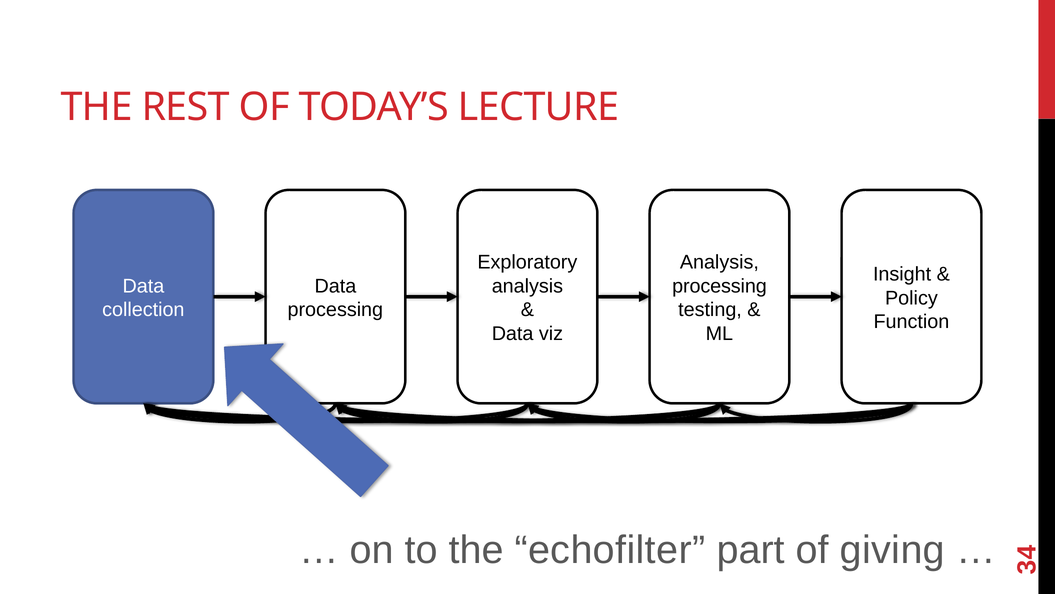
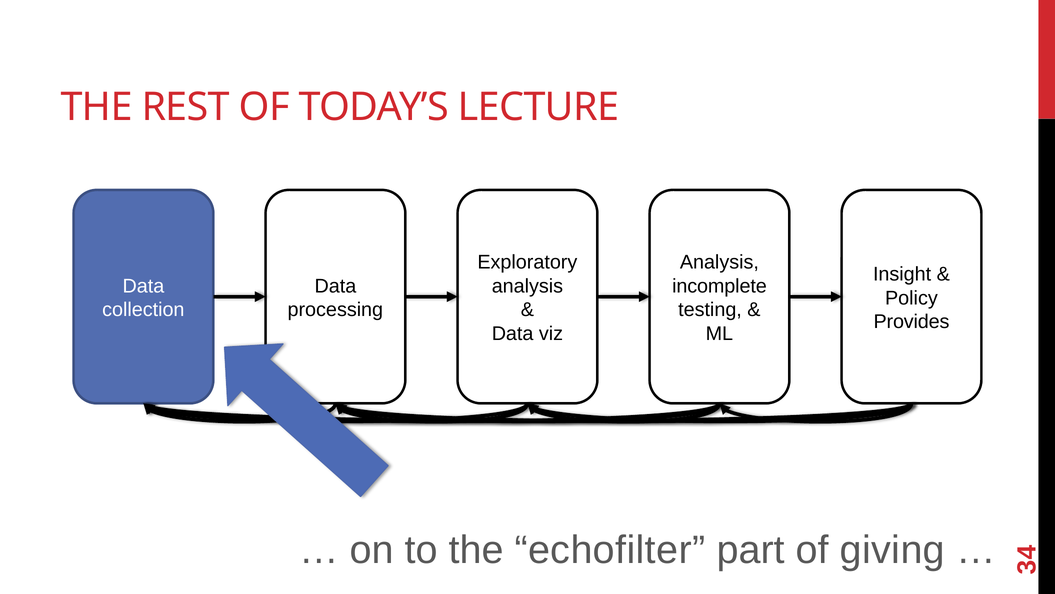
processing at (719, 286): processing -> incomplete
Function: Function -> Provides
